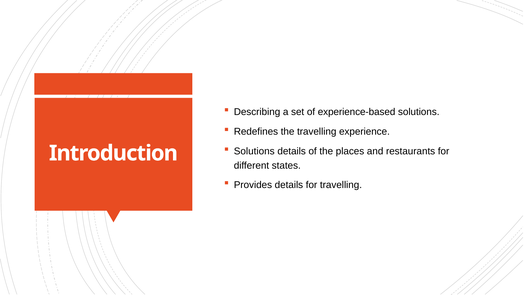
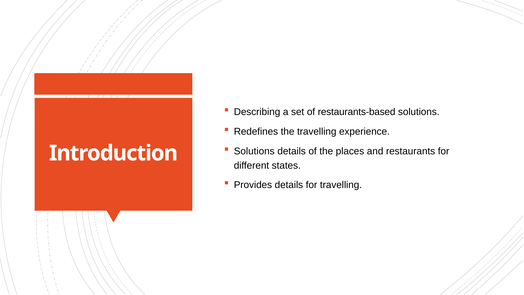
experience-based: experience-based -> restaurants-based
